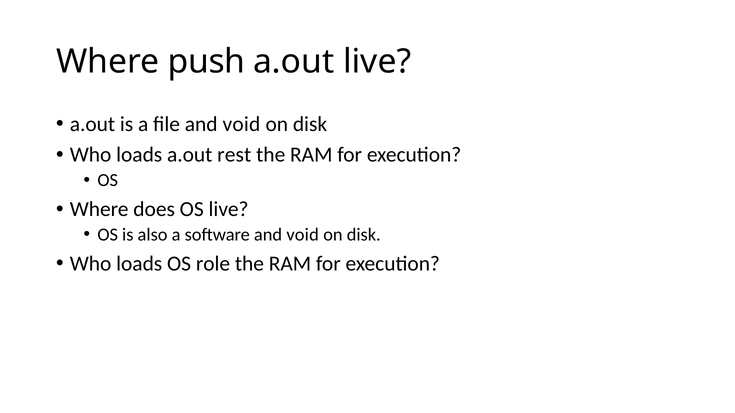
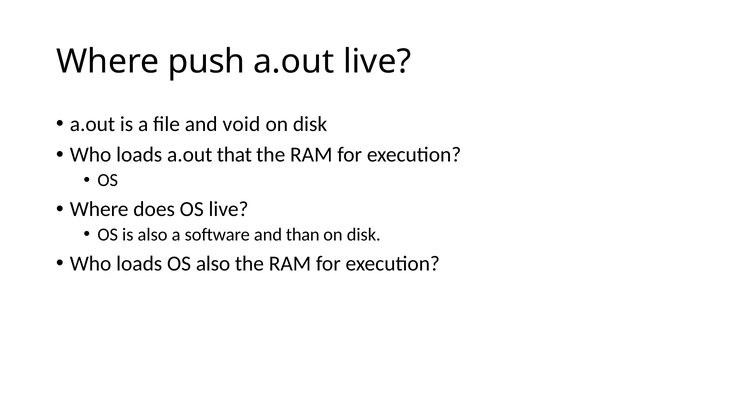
rest: rest -> that
software and void: void -> than
OS role: role -> also
